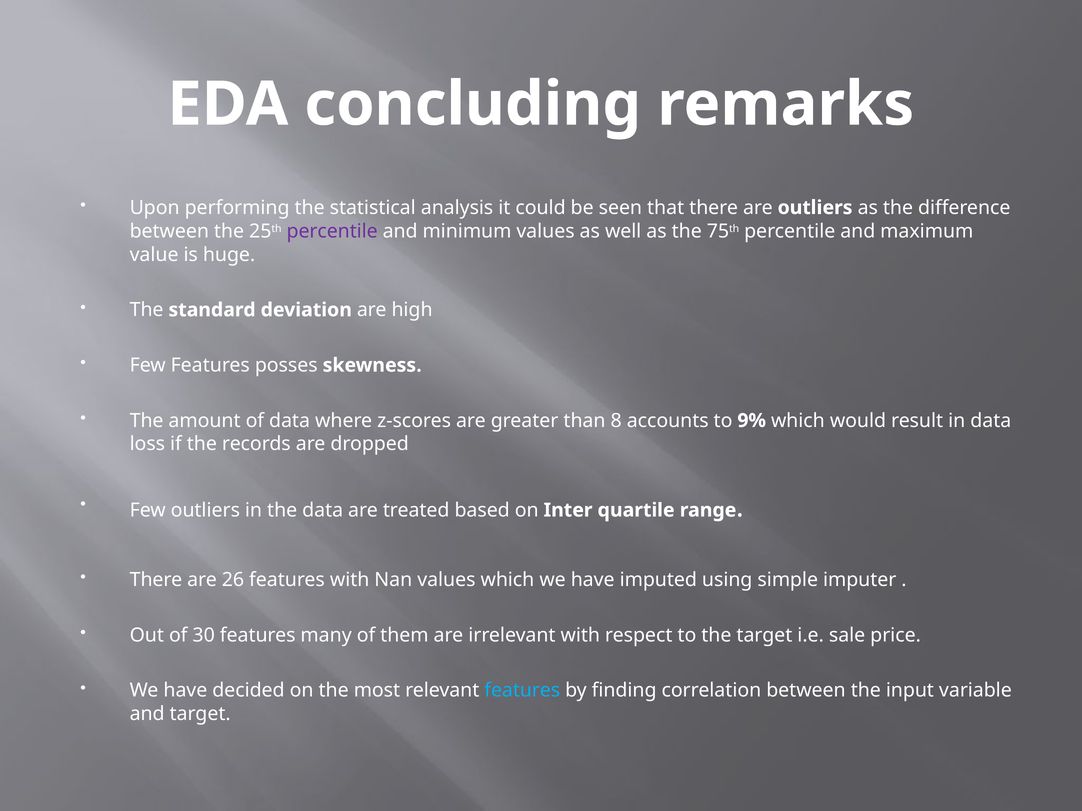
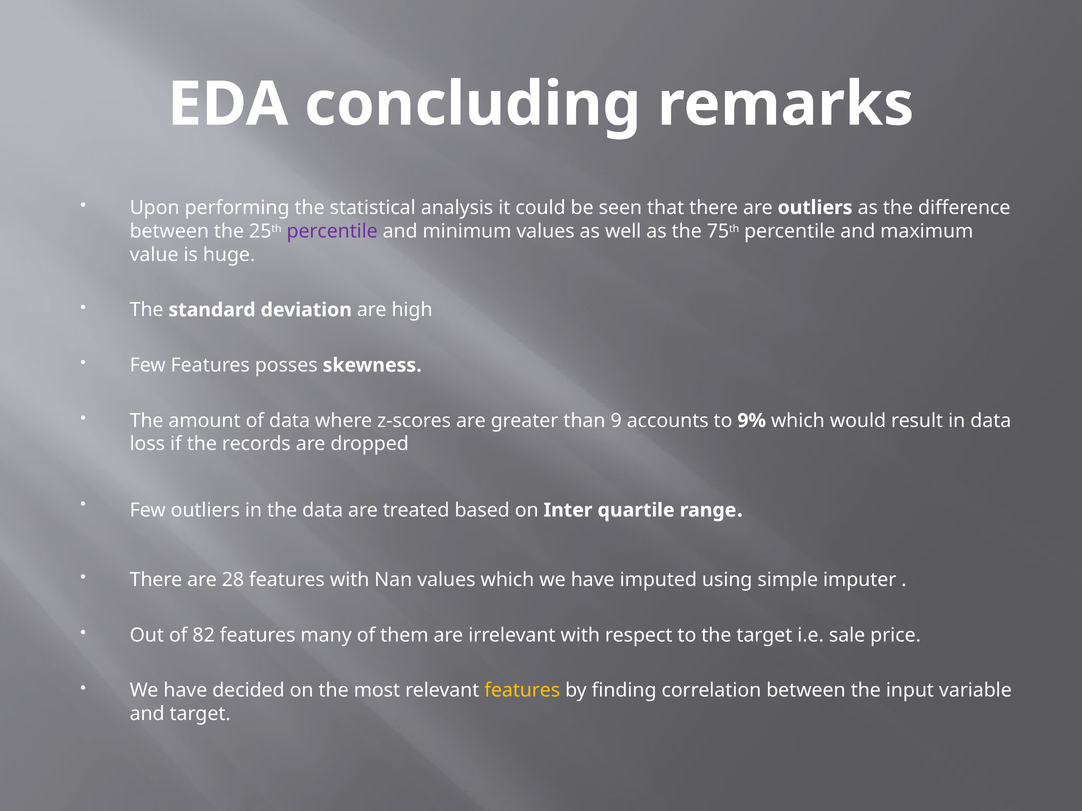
8: 8 -> 9
26: 26 -> 28
30: 30 -> 82
features at (522, 691) colour: light blue -> yellow
